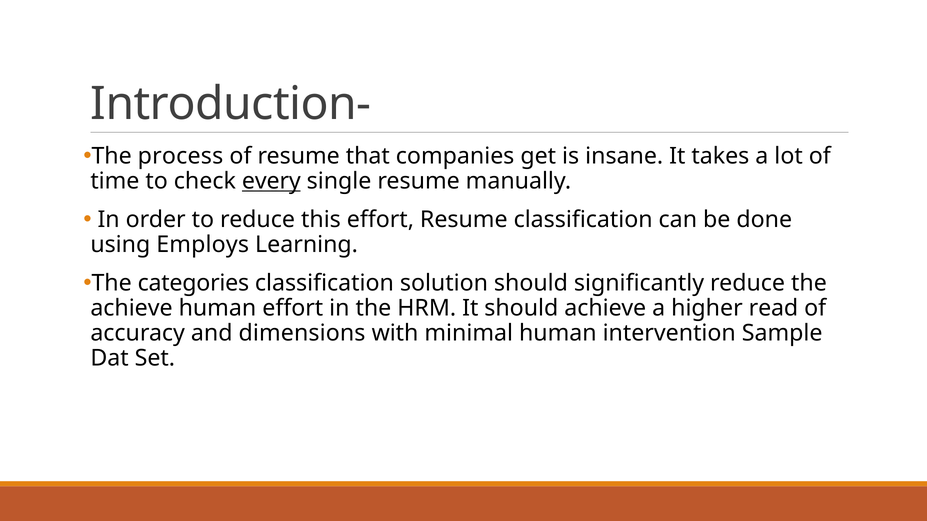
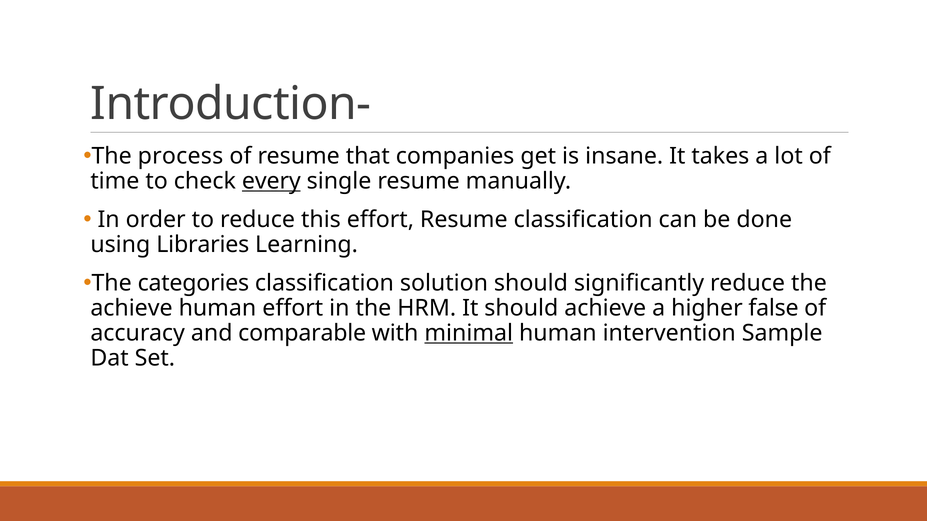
Employs: Employs -> Libraries
read: read -> false
dimensions: dimensions -> comparable
minimal underline: none -> present
